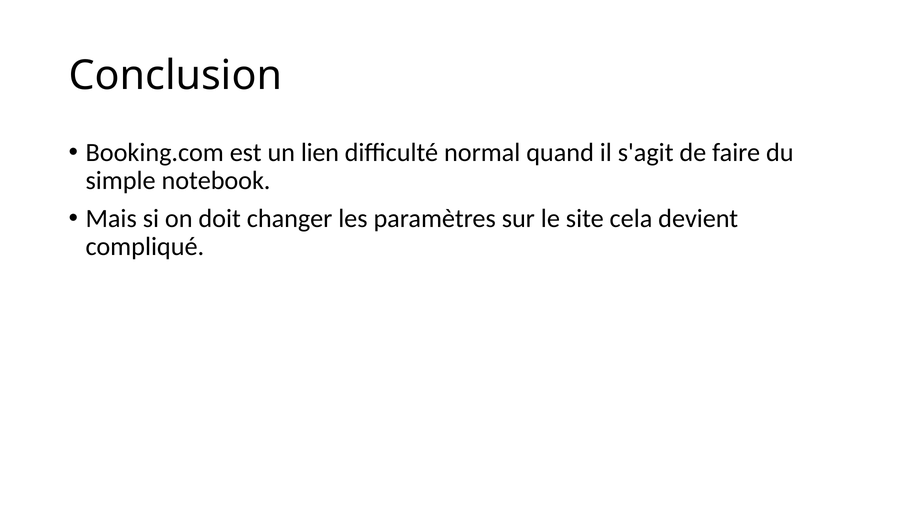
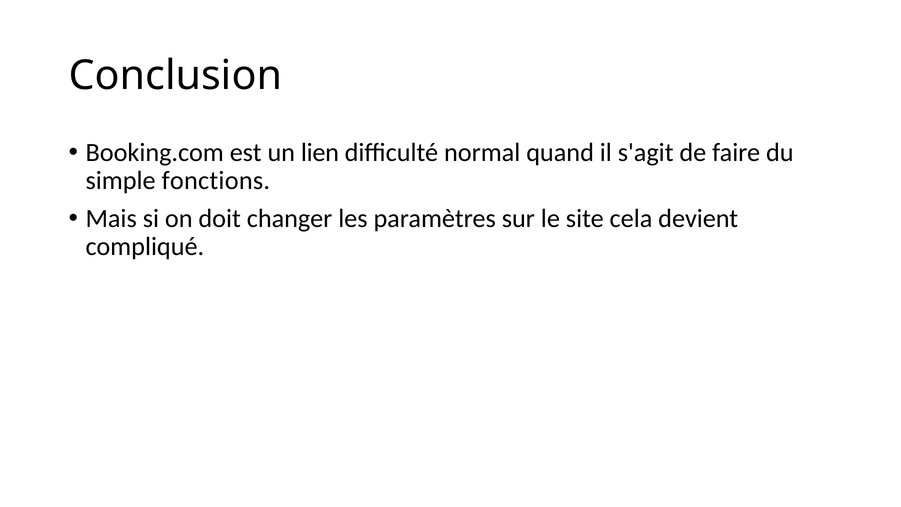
notebook: notebook -> fonctions
